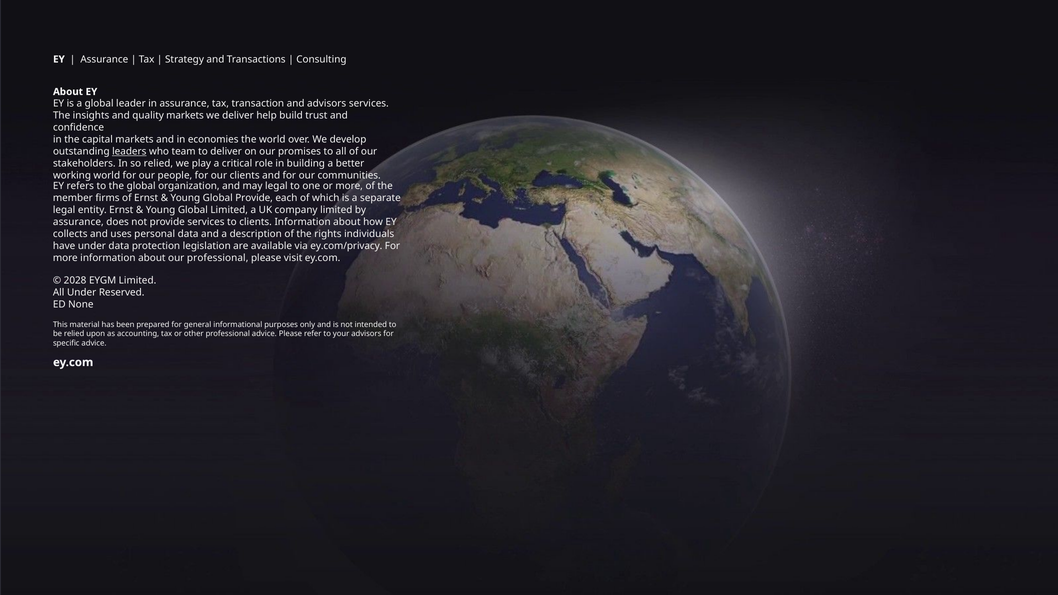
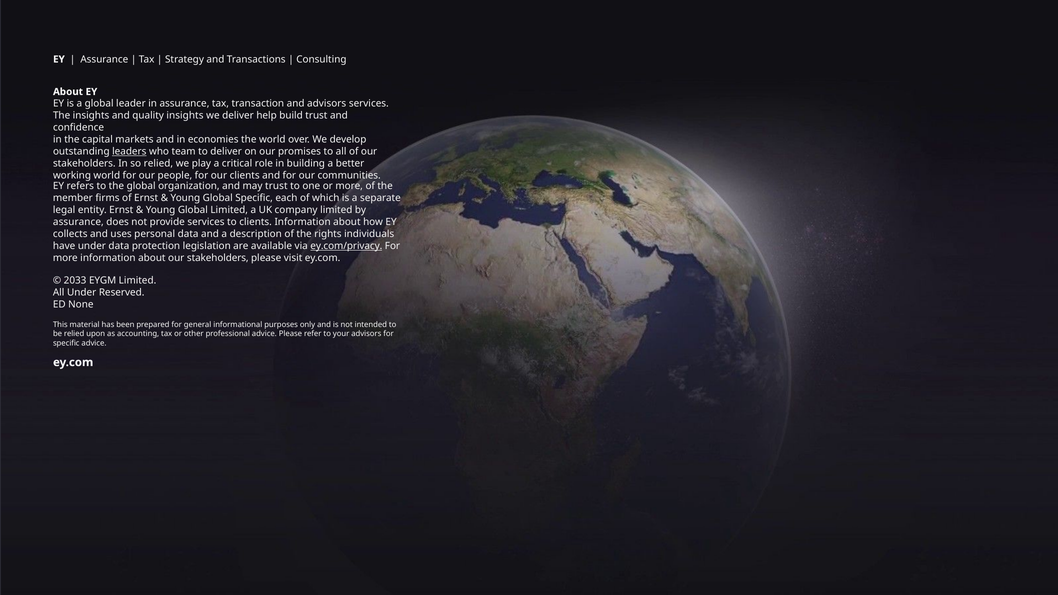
quality markets: markets -> insights
may legal: legal -> trust
Global Provide: Provide -> Specific
ey.com/privacy underline: none -> present
about our professional: professional -> stakeholders
2028: 2028 -> 2033
